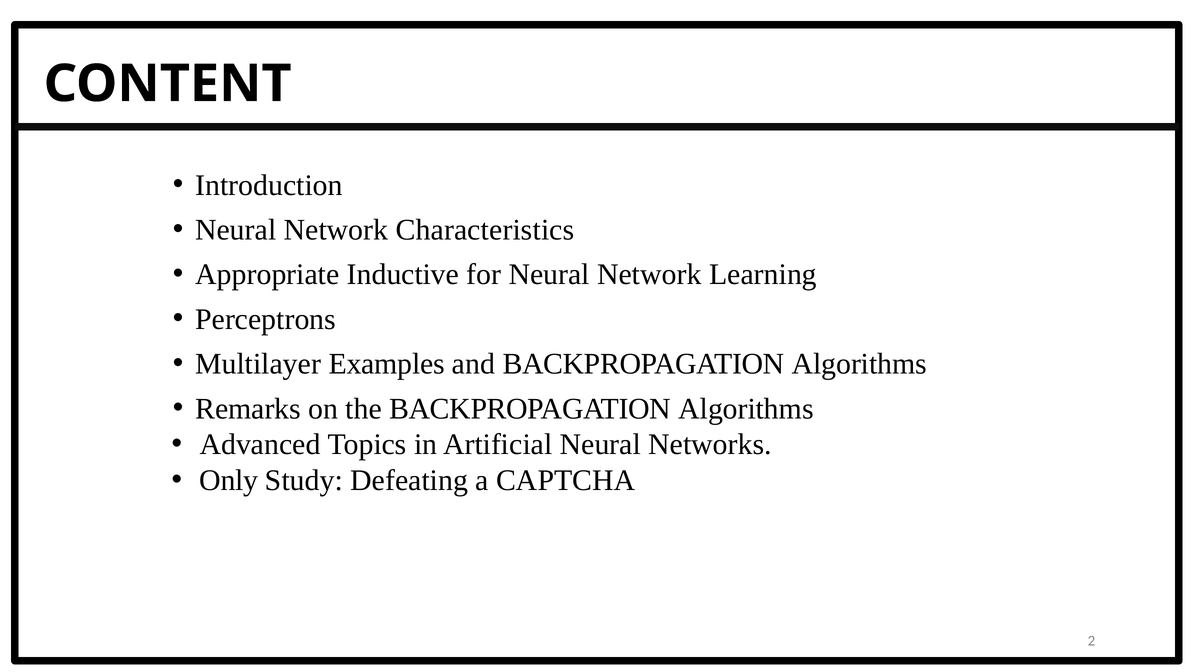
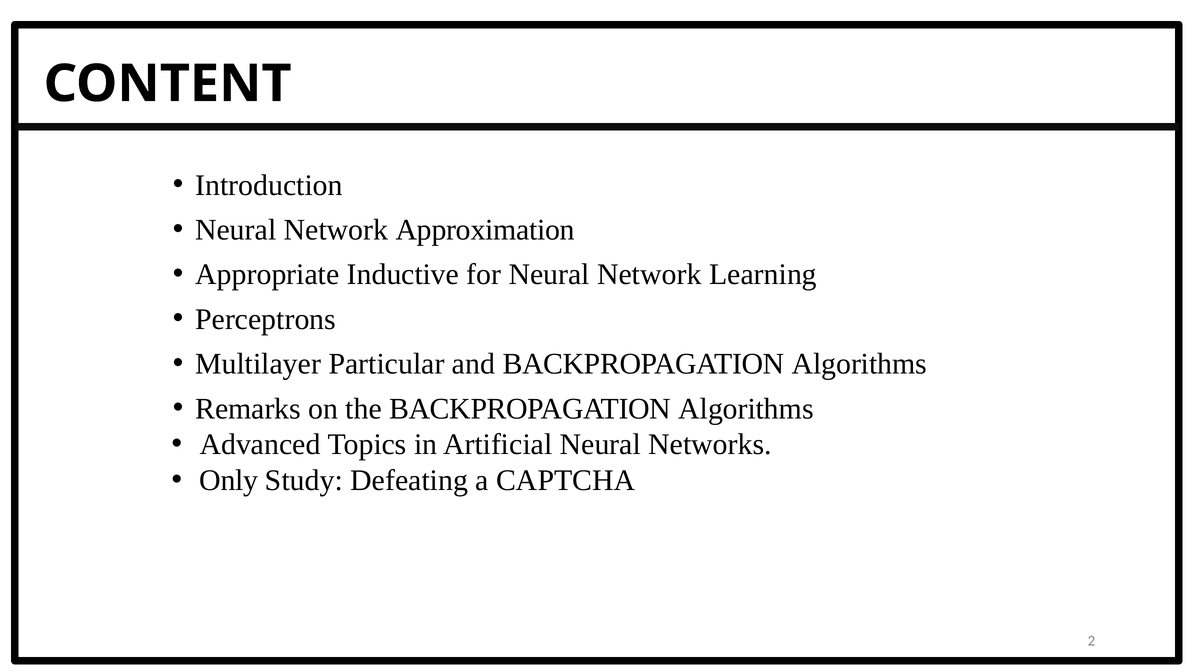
Characteristics: Characteristics -> Approximation
Examples: Examples -> Particular
